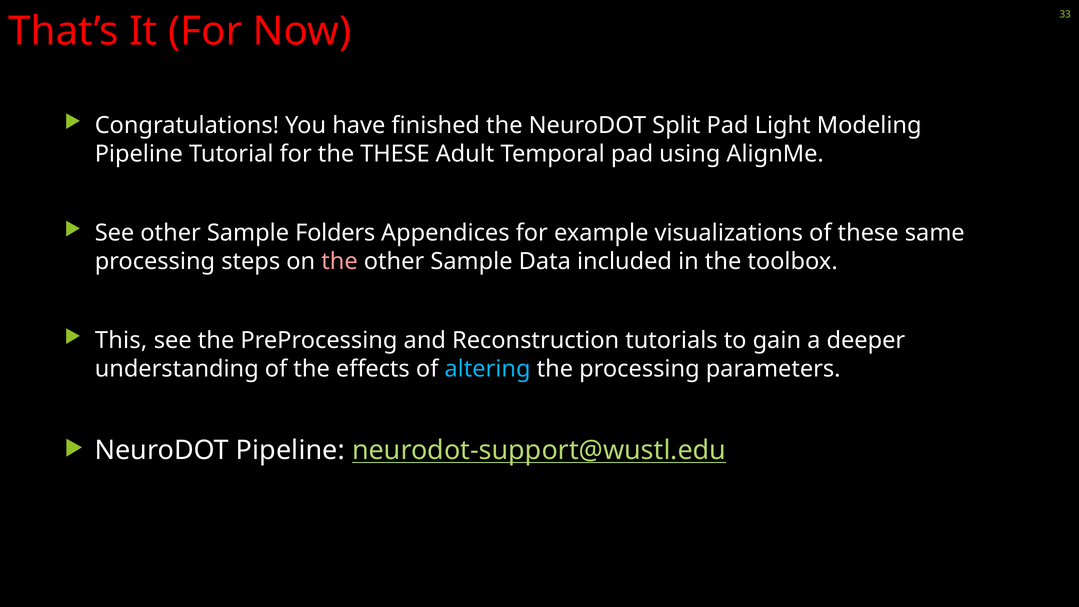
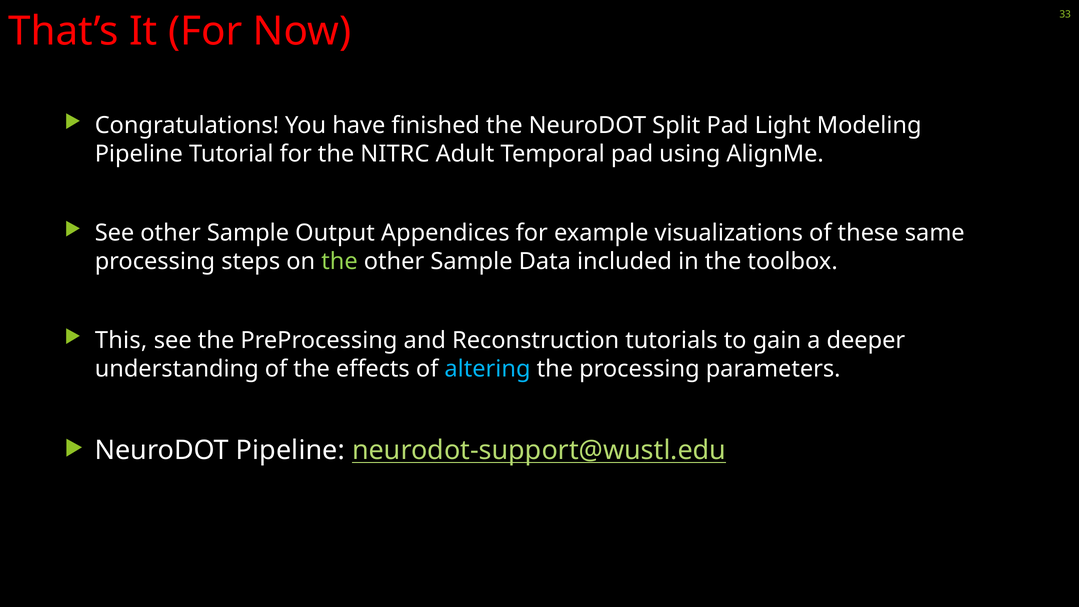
the THESE: THESE -> NITRC
Folders: Folders -> Output
the at (340, 261) colour: pink -> light green
